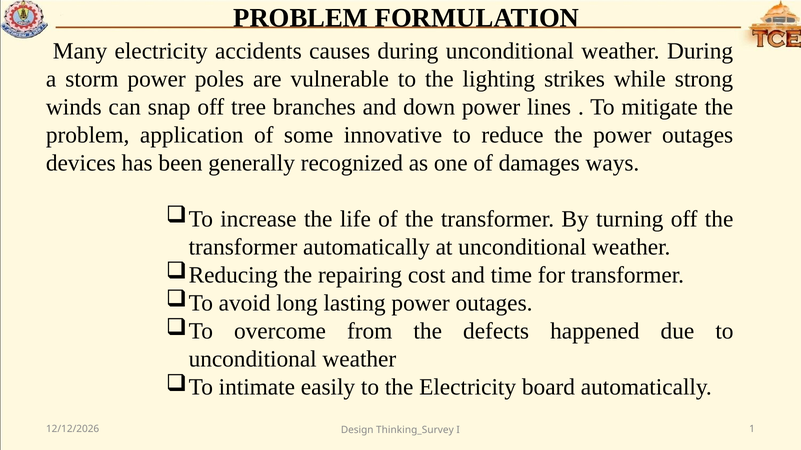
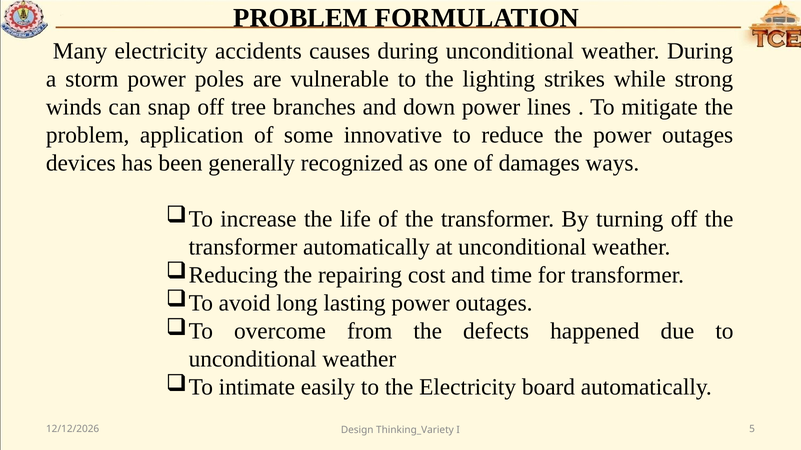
Thinking_Survey: Thinking_Survey -> Thinking_Variety
1: 1 -> 5
